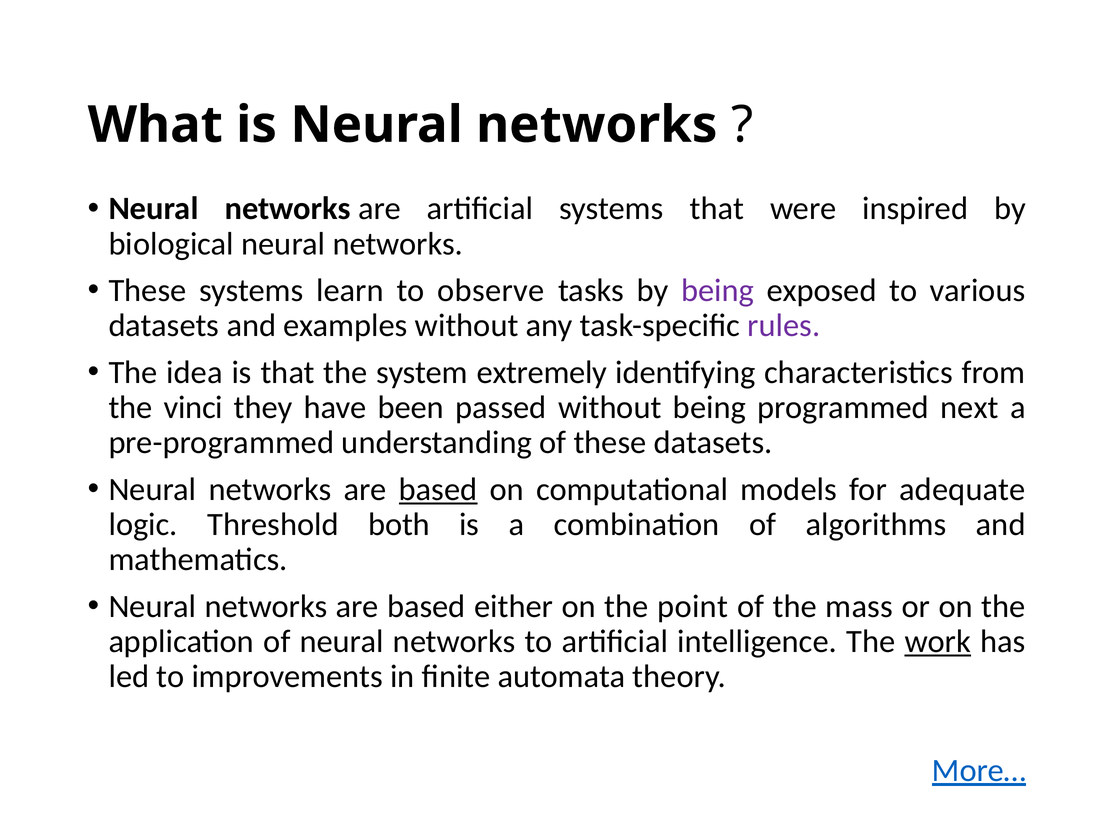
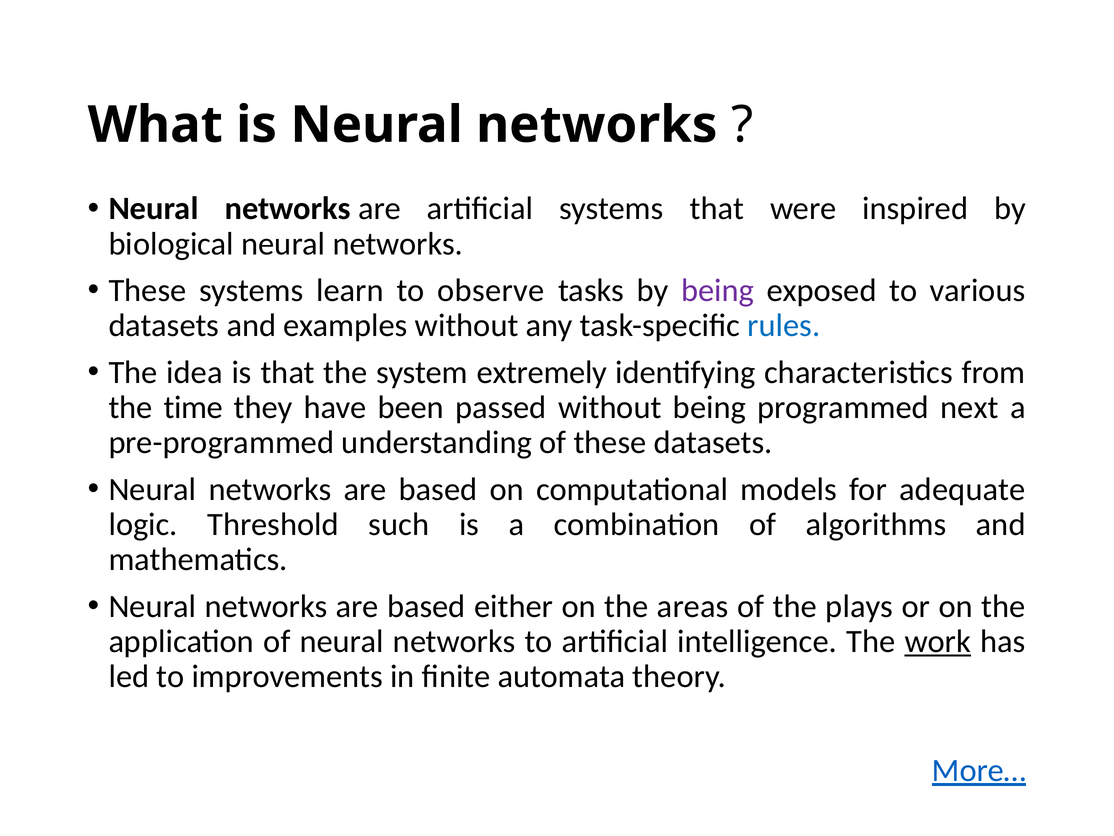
rules colour: purple -> blue
vinci: vinci -> time
based at (438, 489) underline: present -> none
both: both -> such
point: point -> areas
mass: mass -> plays
